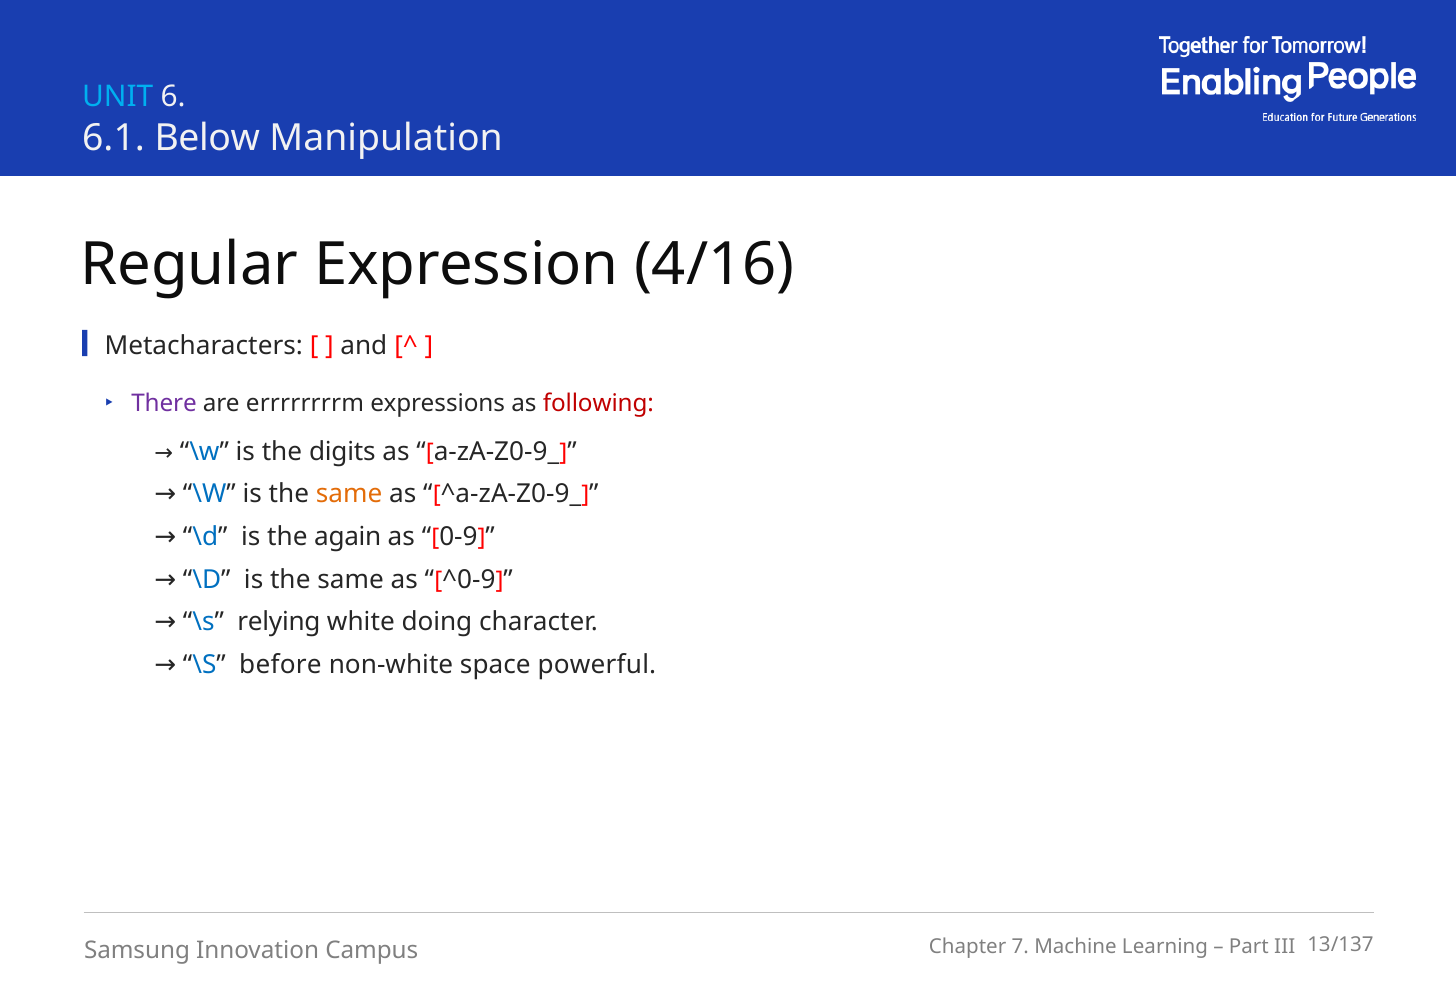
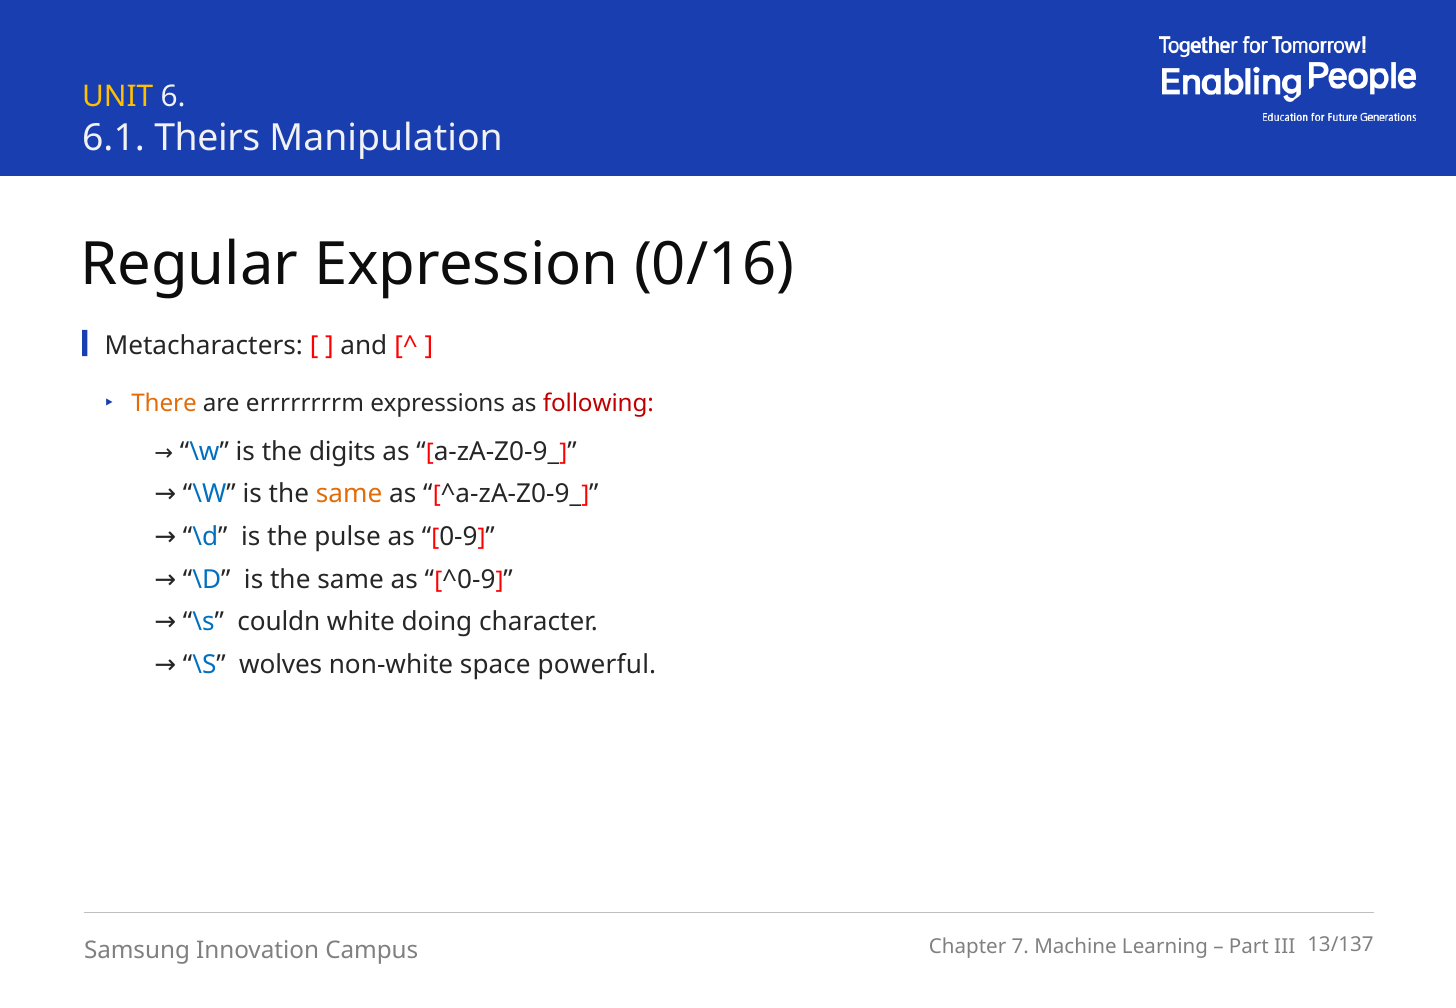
UNIT colour: light blue -> yellow
Below: Below -> Theirs
4/16: 4/16 -> 0/16
There colour: purple -> orange
again: again -> pulse
relying: relying -> couldn
before: before -> wolves
